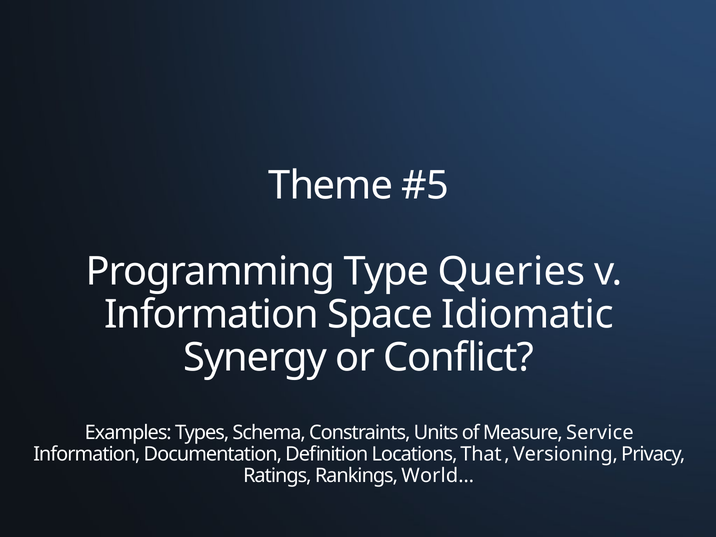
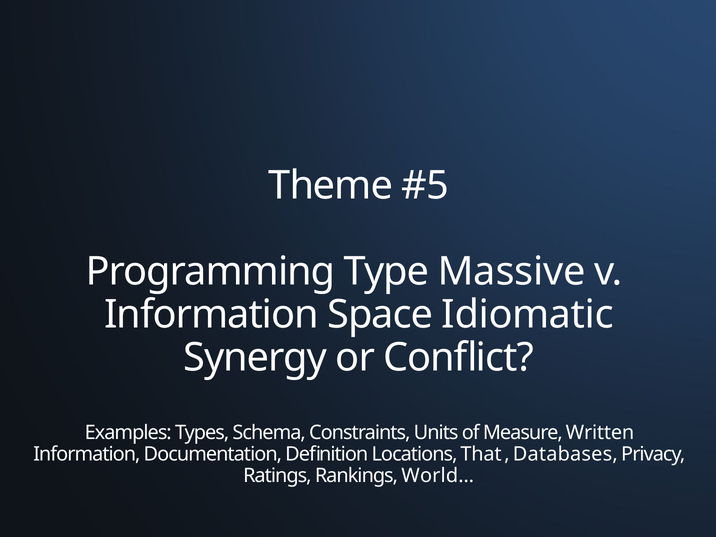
Queries: Queries -> Massive
Service: Service -> Written
Versioning: Versioning -> Databases
